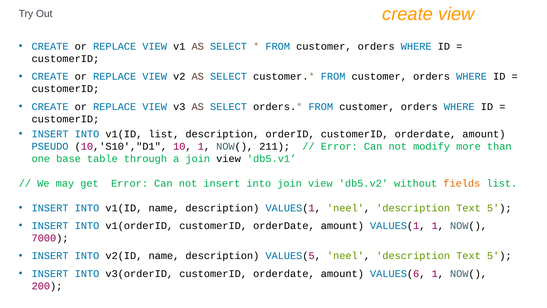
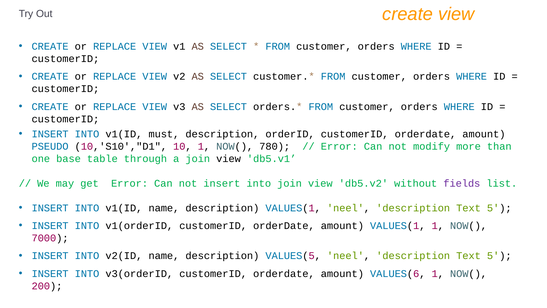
v1(ID list: list -> must
211: 211 -> 780
fields colour: orange -> purple
